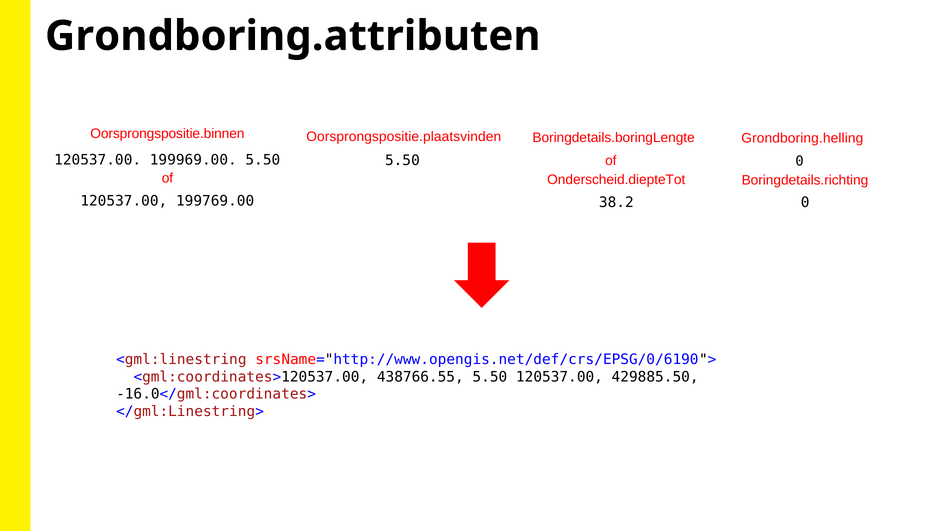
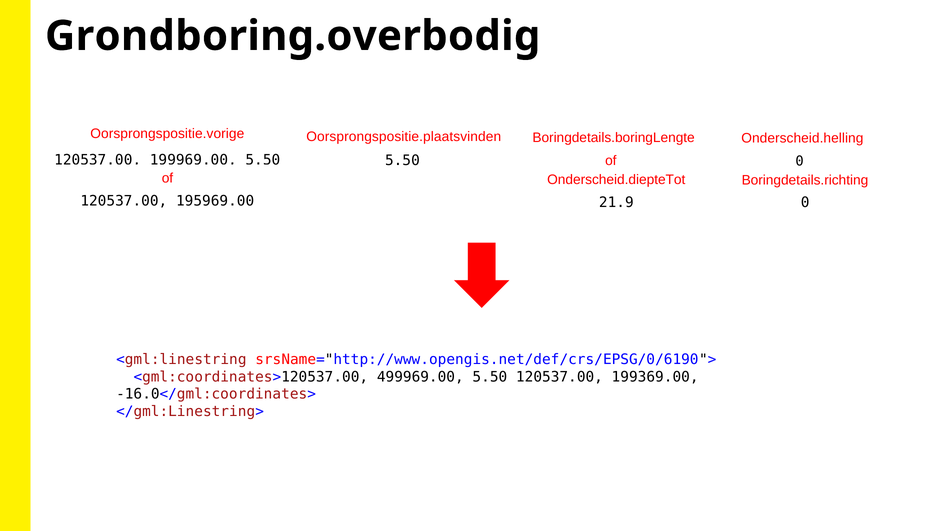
Grondboring.attributen: Grondboring.attributen -> Grondboring.overbodig
Oorsprongspositie.binnen: Oorsprongspositie.binnen -> Oorsprongspositie.vorige
Grondboring.helling: Grondboring.helling -> Onderscheid.helling
199769.00: 199769.00 -> 195969.00
38.2: 38.2 -> 21.9
438766.55: 438766.55 -> 499969.00
429885.50: 429885.50 -> 199369.00
